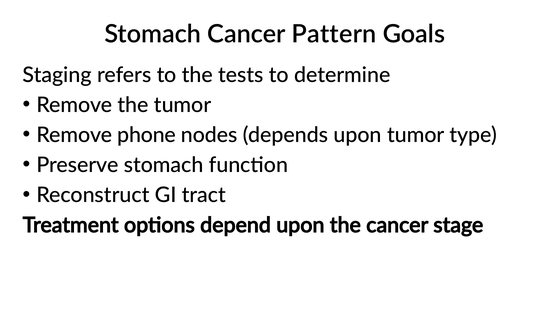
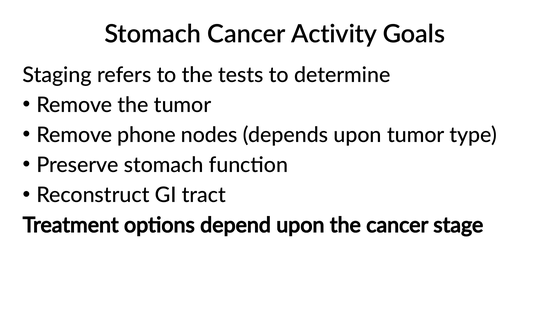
Pattern: Pattern -> Activity
